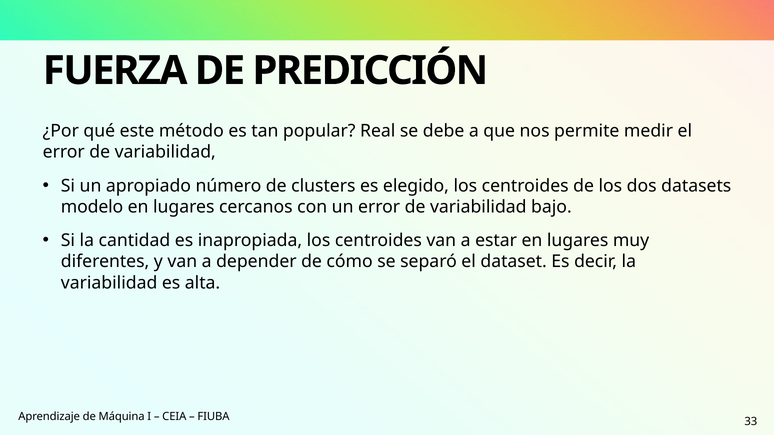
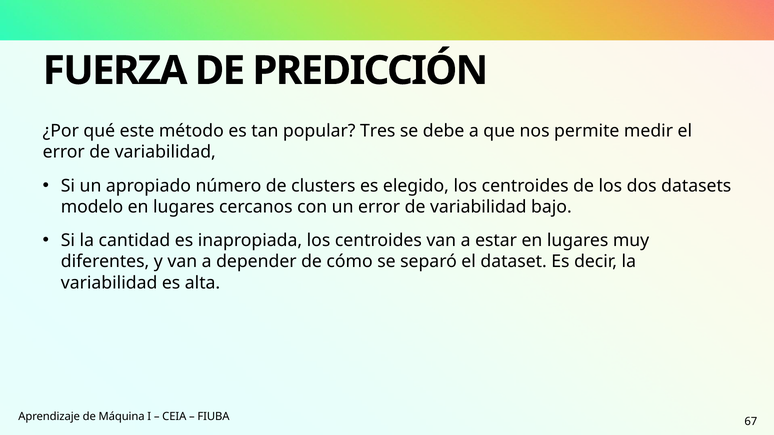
Real: Real -> Tres
33: 33 -> 67
